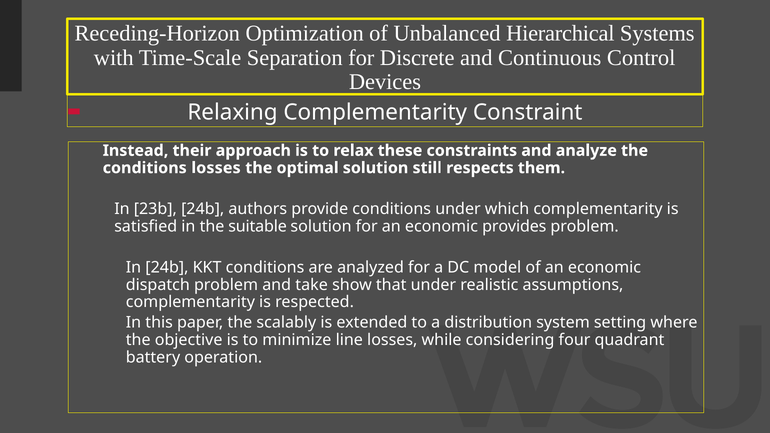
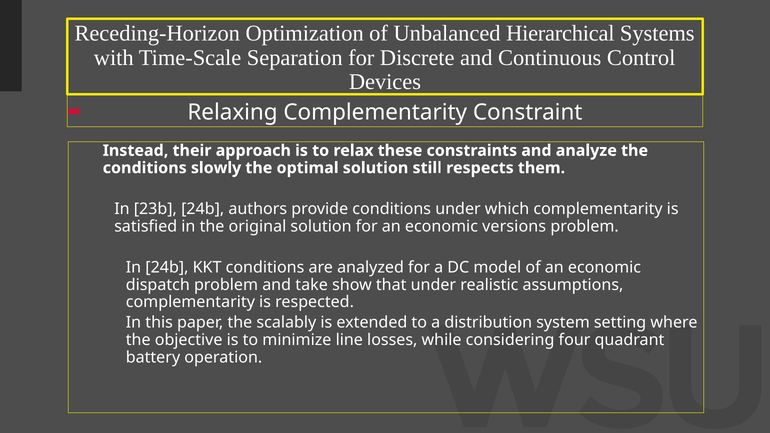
conditions losses: losses -> slowly
suitable: suitable -> original
provides: provides -> versions
